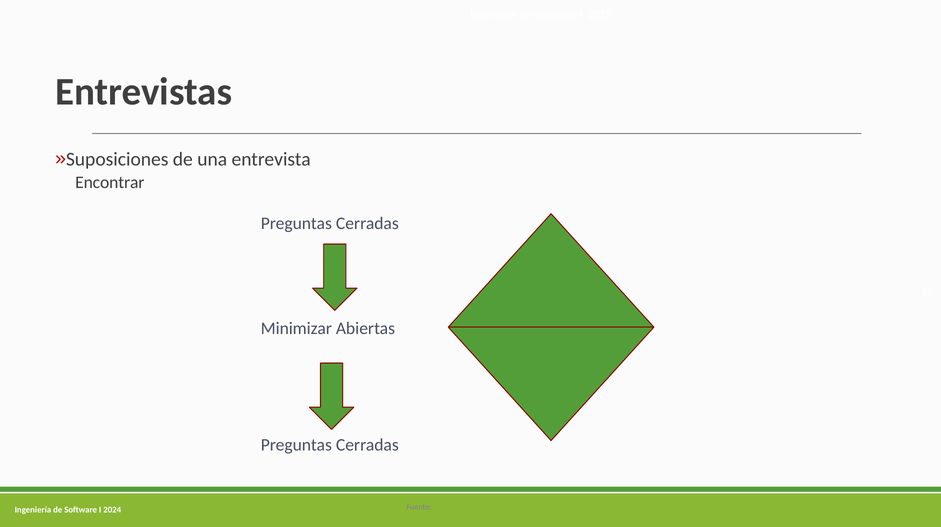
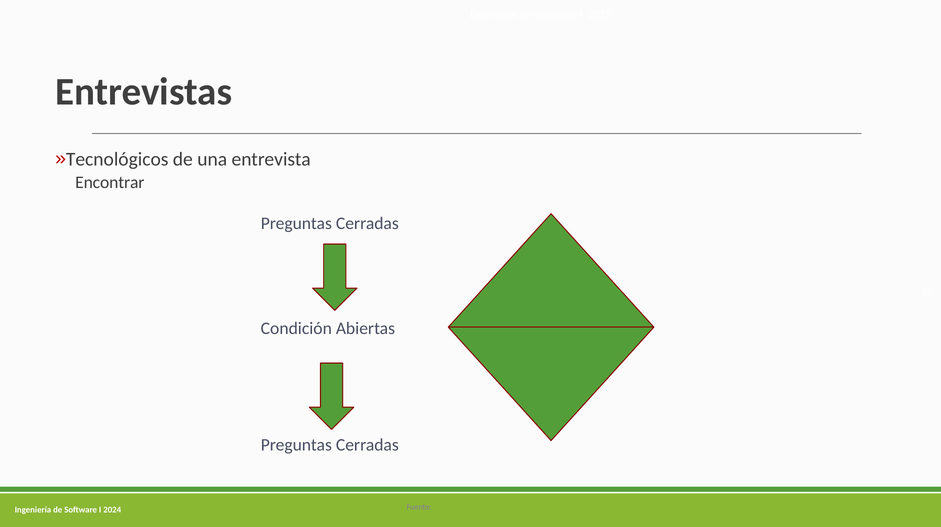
Suposiciones: Suposiciones -> Tecnológicos
Minimizar: Minimizar -> Condición
